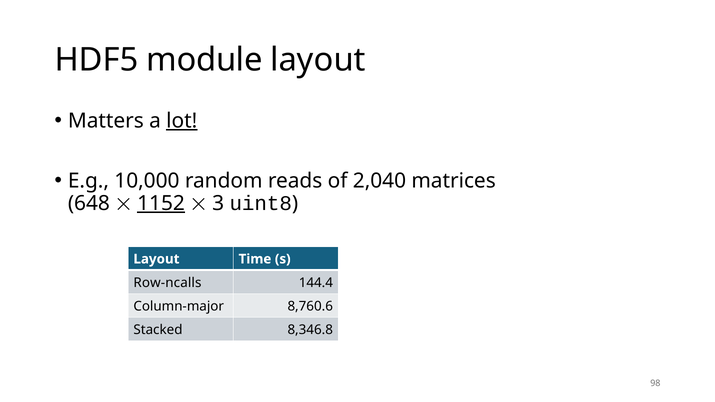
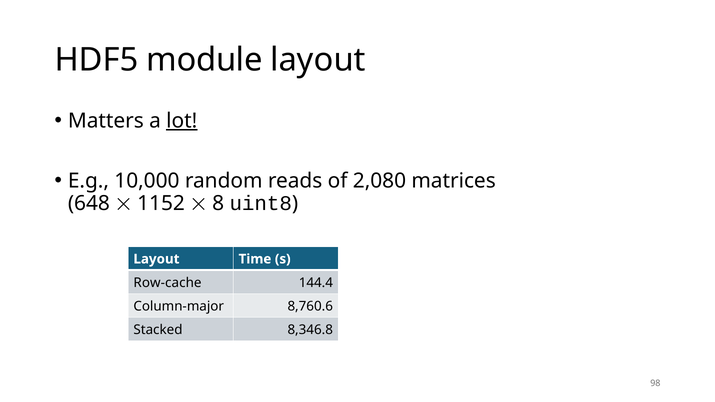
2,040: 2,040 -> 2,080
1152 underline: present -> none
3: 3 -> 8
Row-ncalls: Row-ncalls -> Row-cache
